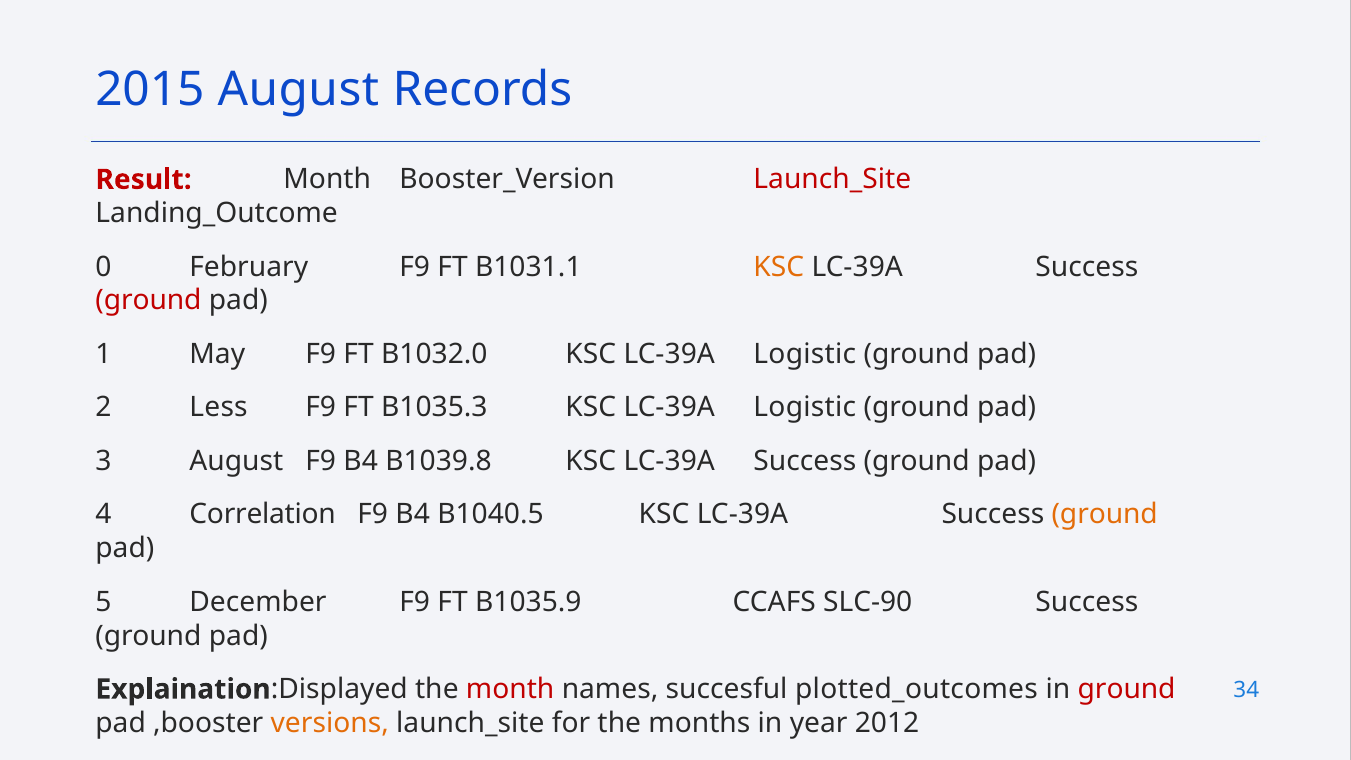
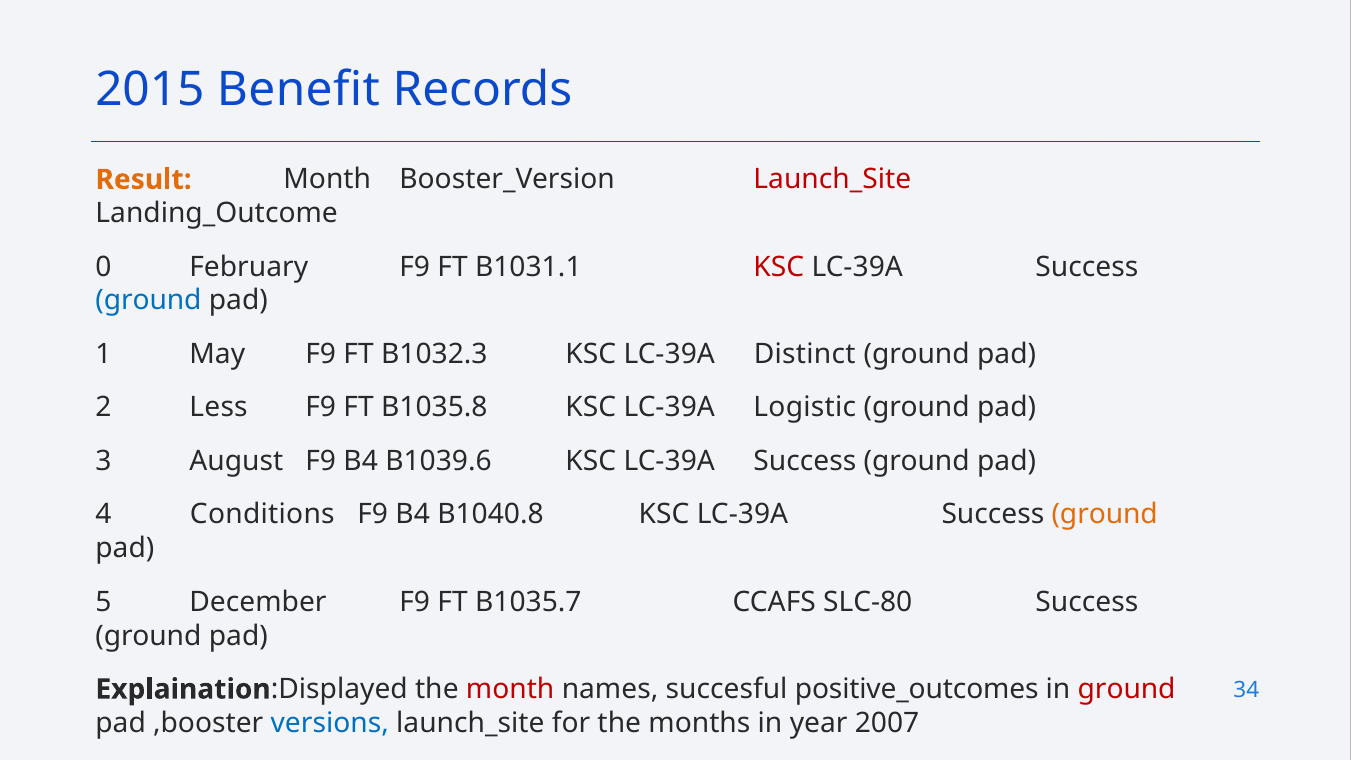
2015 August: August -> Benefit
Result colour: red -> orange
KSC at (779, 267) colour: orange -> red
ground at (149, 301) colour: red -> blue
B1032.0: B1032.0 -> B1032.3
Logistic at (805, 354): Logistic -> Distinct
B1035.3: B1035.3 -> B1035.8
B1039.8: B1039.8 -> B1039.6
Correlation: Correlation -> Conditions
B1040.5: B1040.5 -> B1040.8
B1035.9: B1035.9 -> B1035.7
SLC-90: SLC-90 -> SLC-80
plotted_outcomes: plotted_outcomes -> positive_outcomes
versions colour: orange -> blue
2012: 2012 -> 2007
